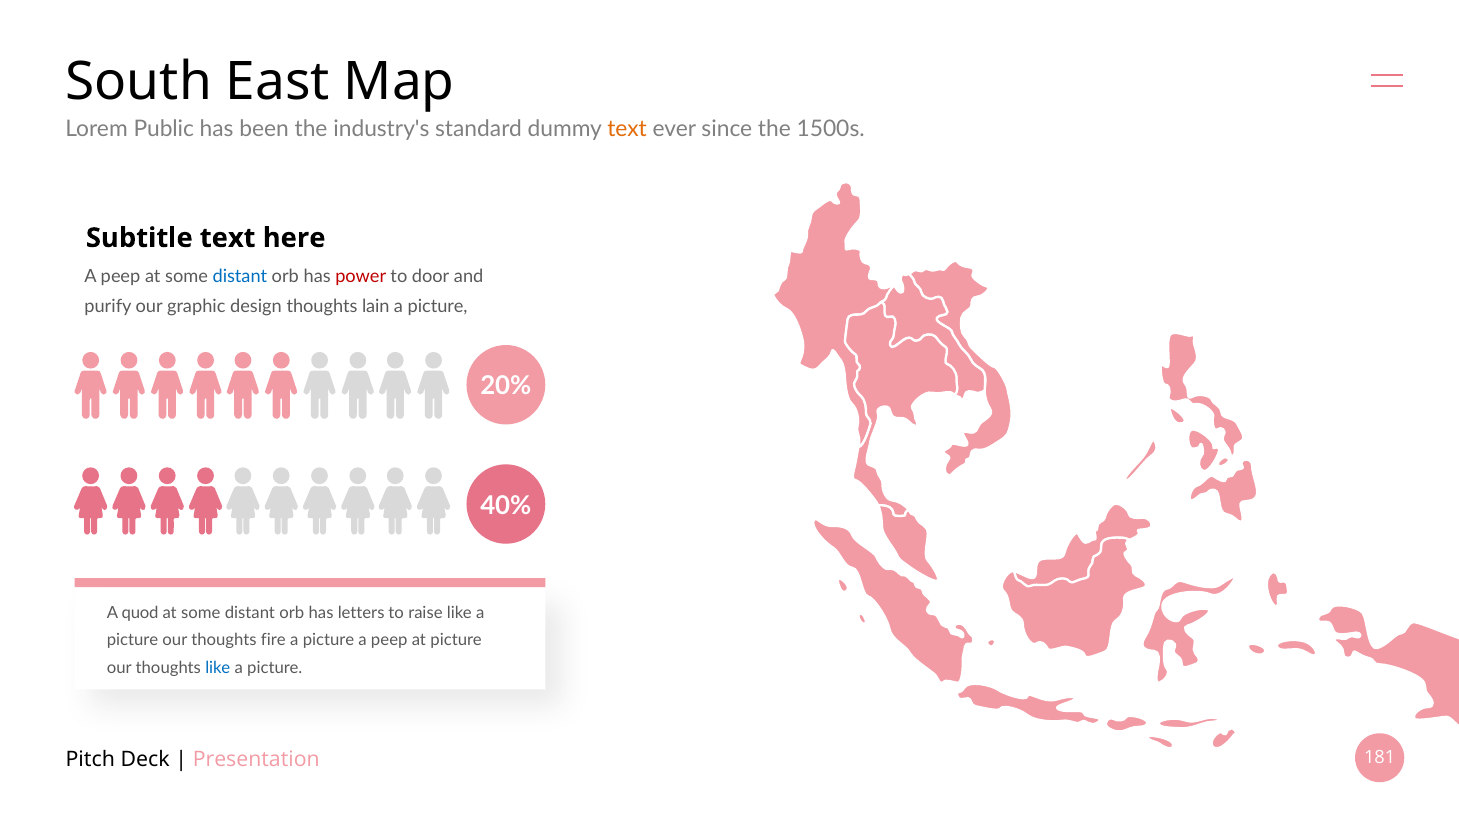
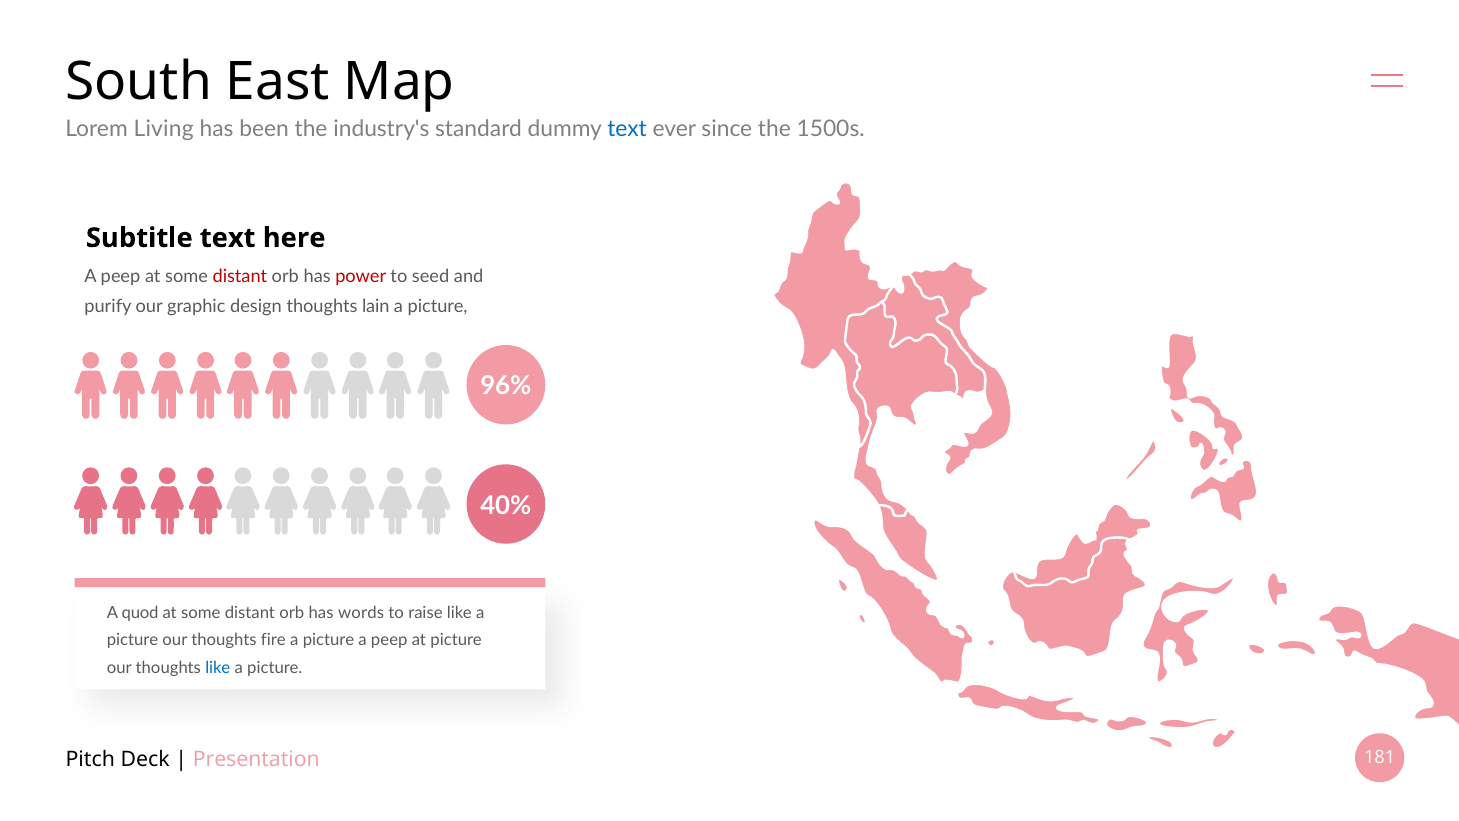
Public: Public -> Living
text at (627, 129) colour: orange -> blue
distant at (240, 276) colour: blue -> red
door: door -> seed
20%: 20% -> 96%
letters: letters -> words
